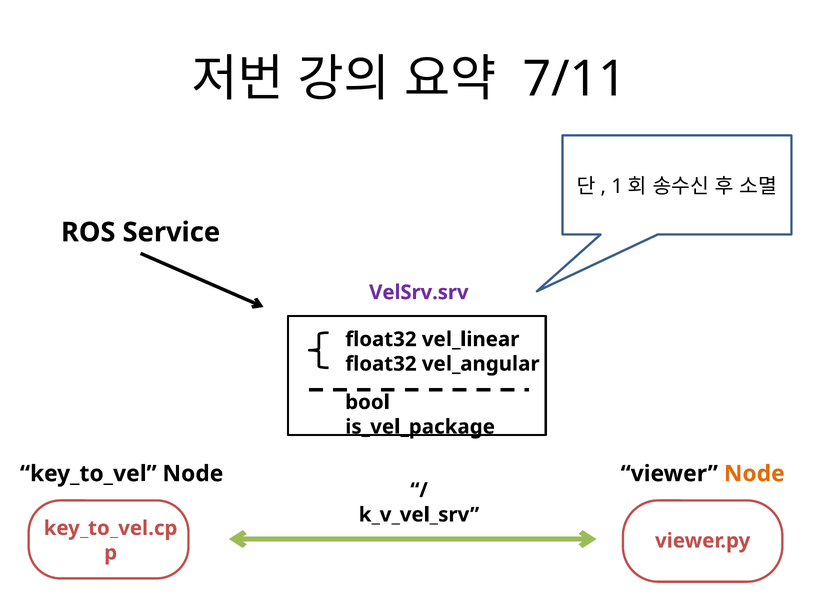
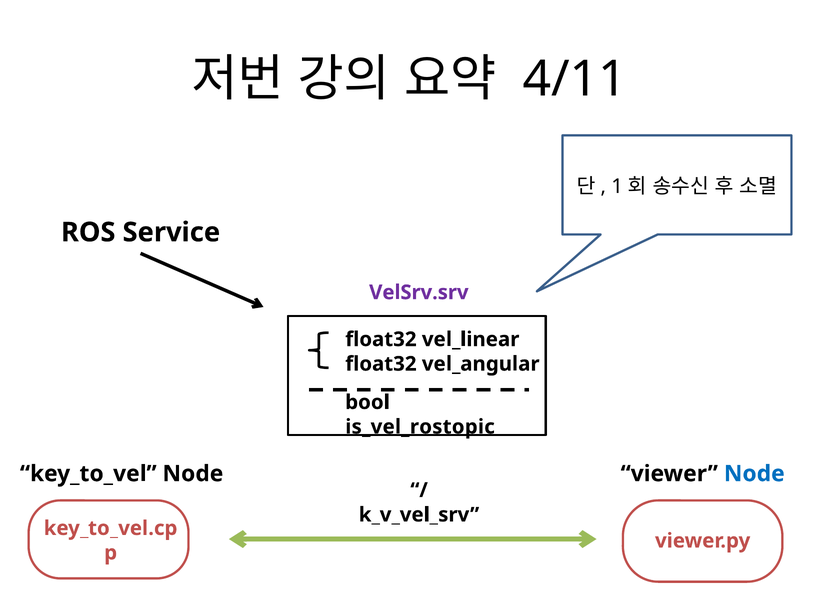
7/11: 7/11 -> 4/11
is_vel_package: is_vel_package -> is_vel_rostopic
Node at (754, 474) colour: orange -> blue
